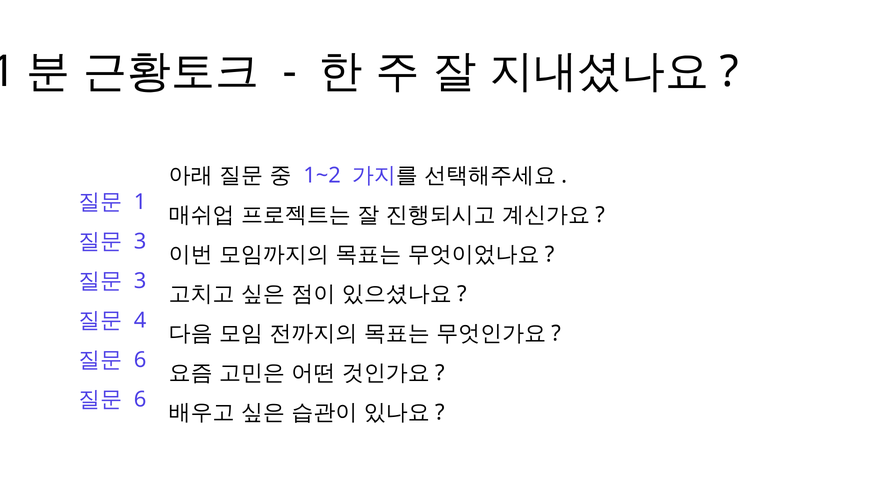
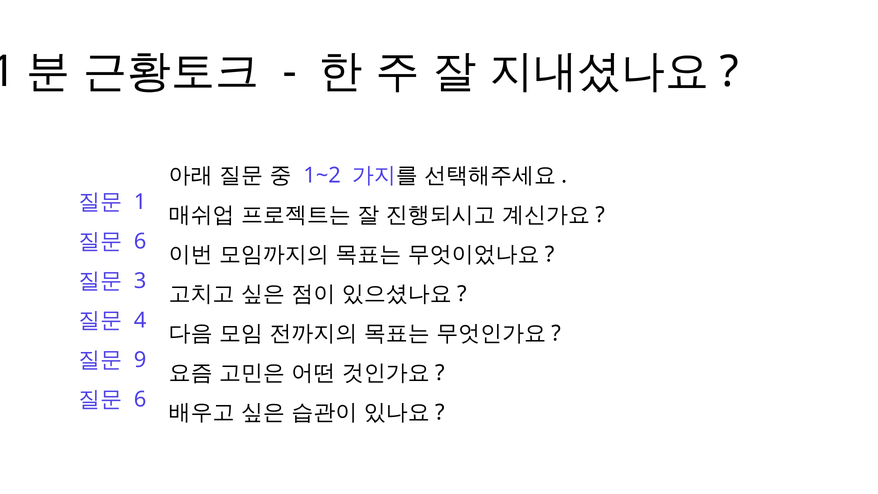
3 at (140, 241): 3 -> 6
6 at (140, 360): 6 -> 9
